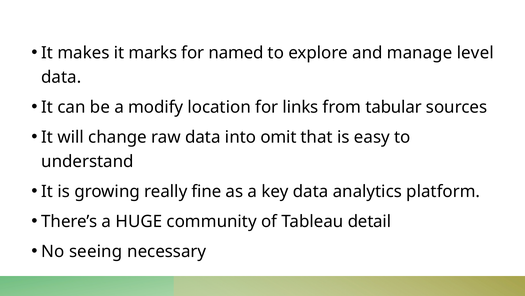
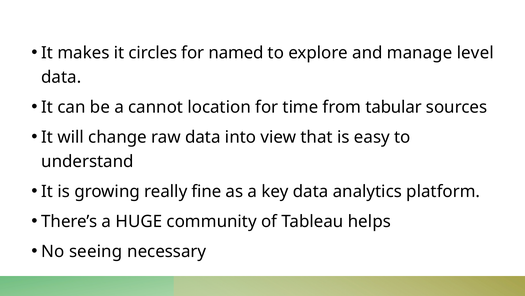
marks: marks -> circles
modify: modify -> cannot
links: links -> time
omit: omit -> view
detail: detail -> helps
